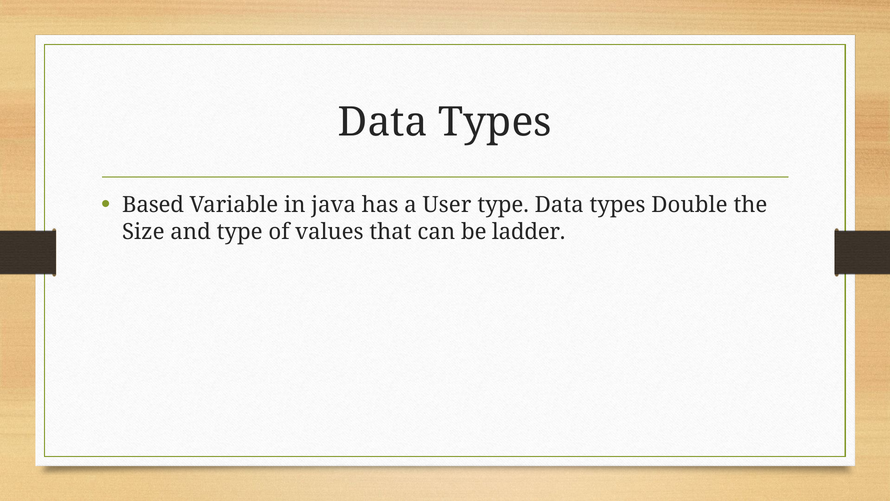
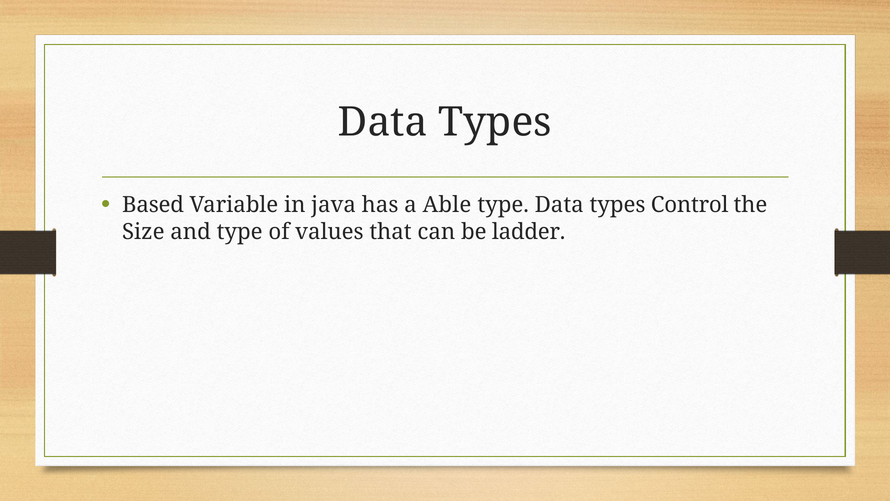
User: User -> Able
Double: Double -> Control
